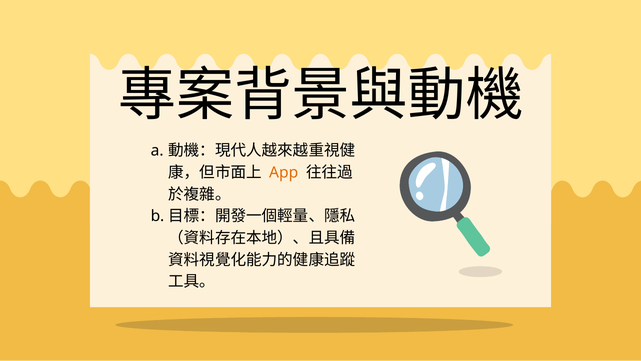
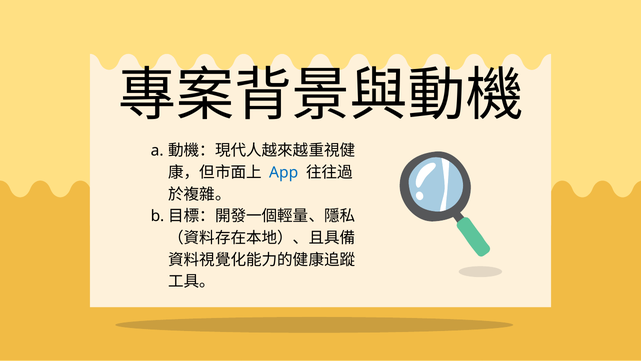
App colour: orange -> blue
